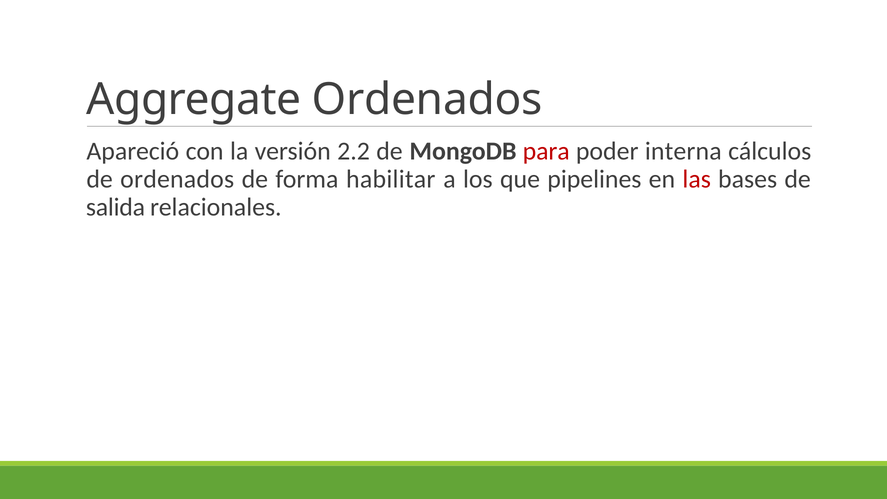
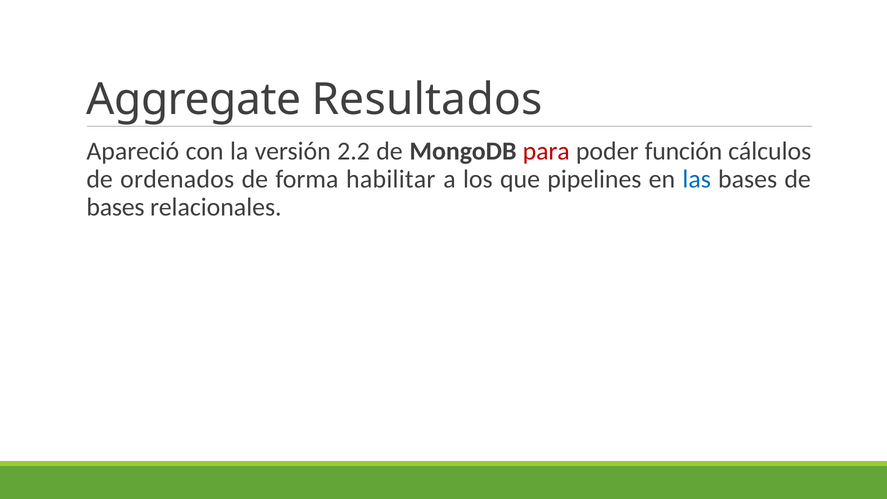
Aggregate Ordenados: Ordenados -> Resultados
interna: interna -> función
las colour: red -> blue
salida at (116, 207): salida -> bases
